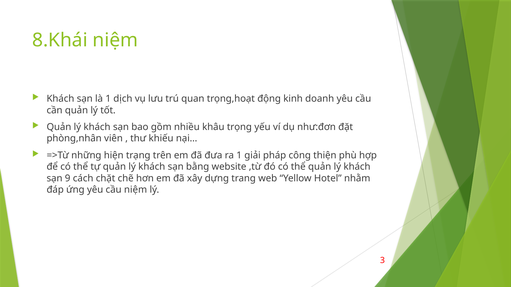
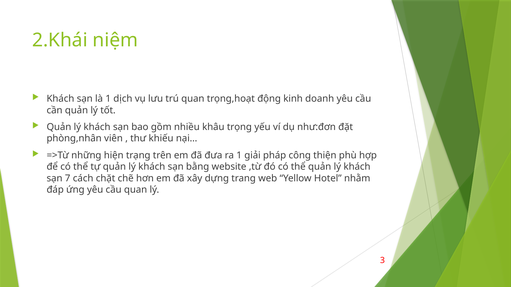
8.Khái: 8.Khái -> 2.Khái
9: 9 -> 7
cầu niệm: niệm -> quan
